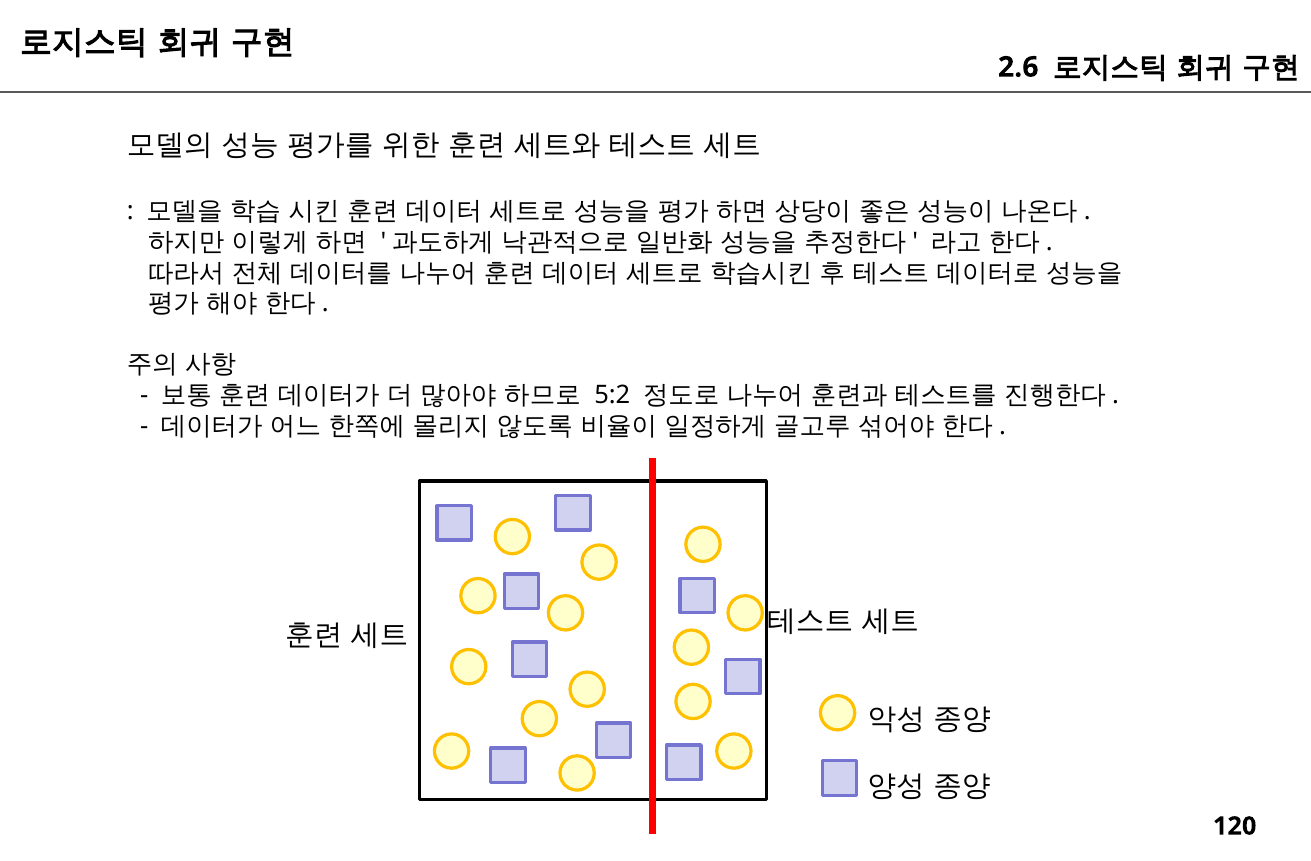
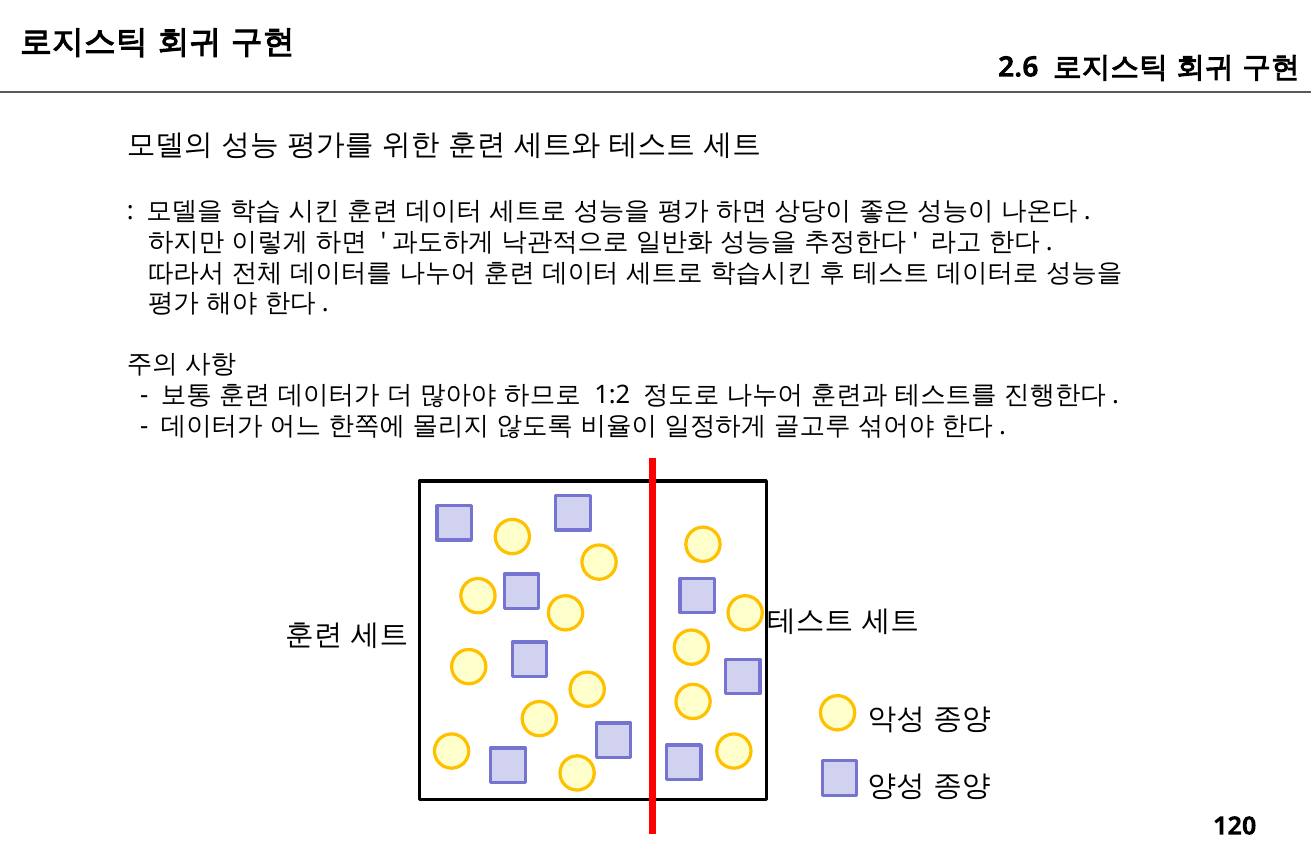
5:2: 5:2 -> 1:2
